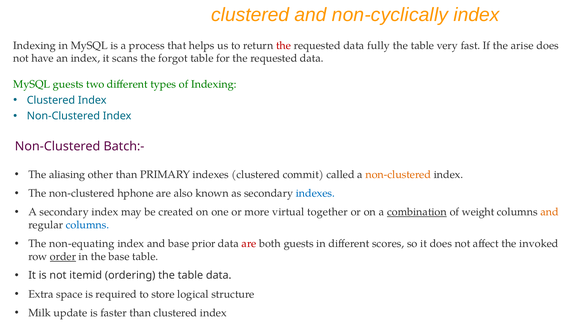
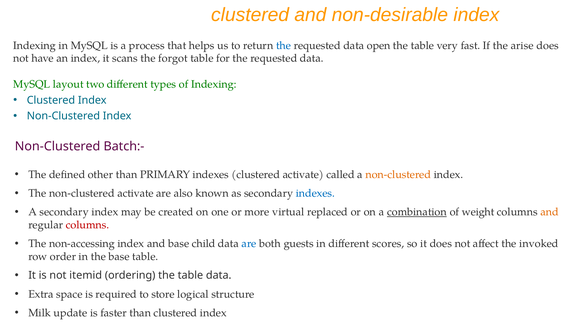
non-cyclically: non-cyclically -> non-desirable
the at (284, 45) colour: red -> blue
fully: fully -> open
MySQL guests: guests -> layout
aliasing: aliasing -> defined
clustered commit: commit -> activate
non-clustered hphone: hphone -> activate
together: together -> replaced
columns at (87, 225) colour: blue -> red
non-equating: non-equating -> non-accessing
prior: prior -> child
are at (249, 244) colour: red -> blue
order underline: present -> none
